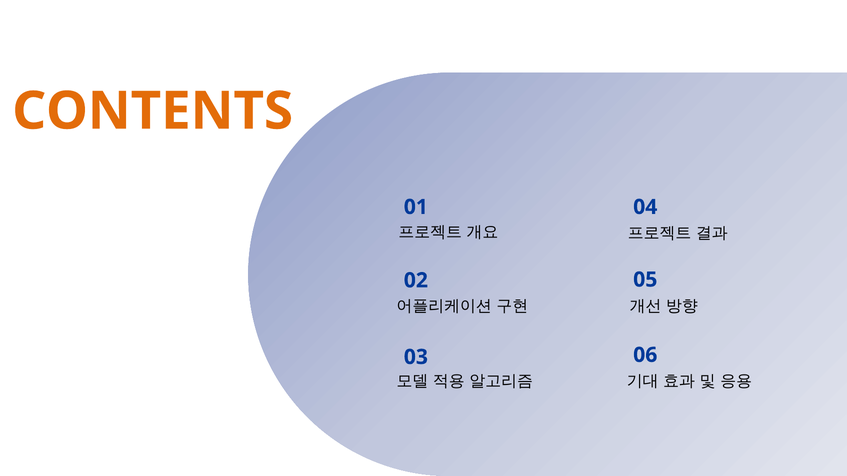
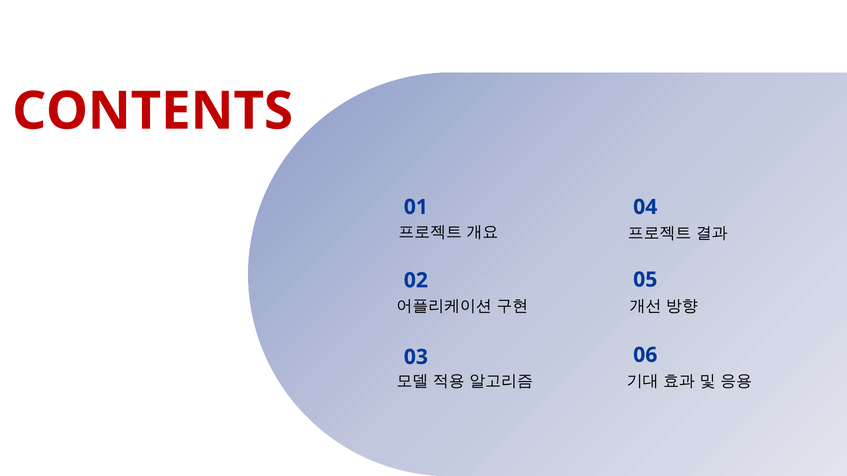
CONTENTS colour: orange -> red
